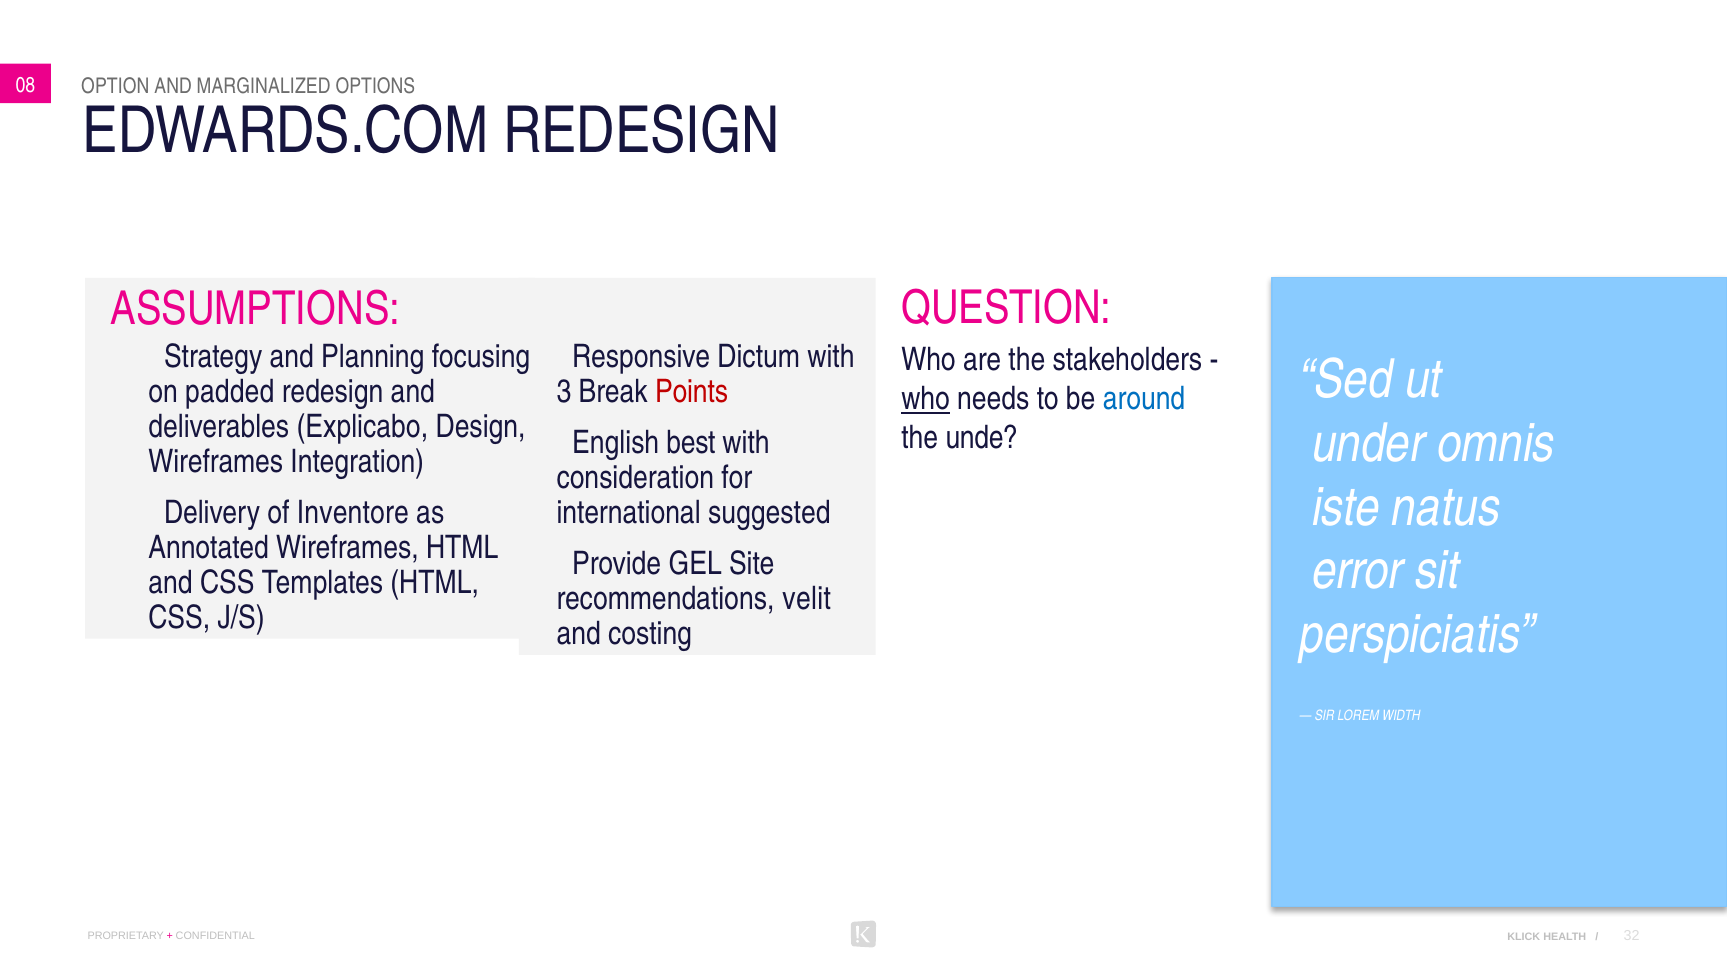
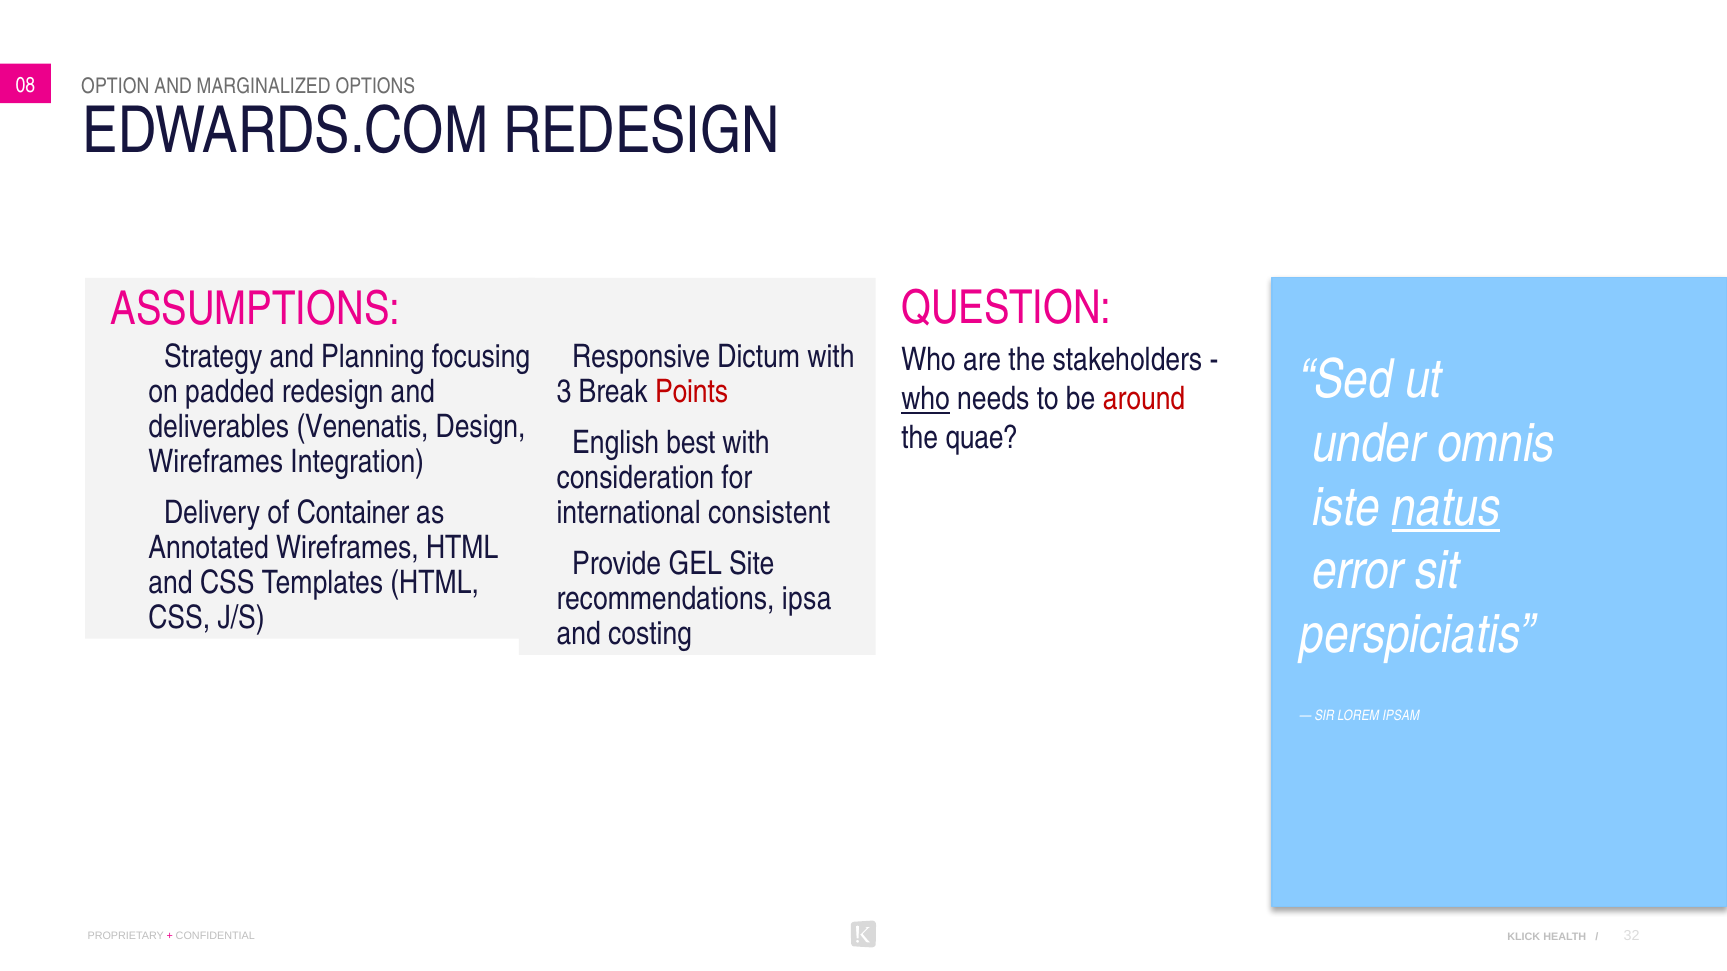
around colour: blue -> red
Explicabo: Explicabo -> Venenatis
unde: unde -> quae
natus underline: none -> present
Inventore: Inventore -> Container
suggested: suggested -> consistent
velit: velit -> ipsa
WIDTH: WIDTH -> IPSAM
